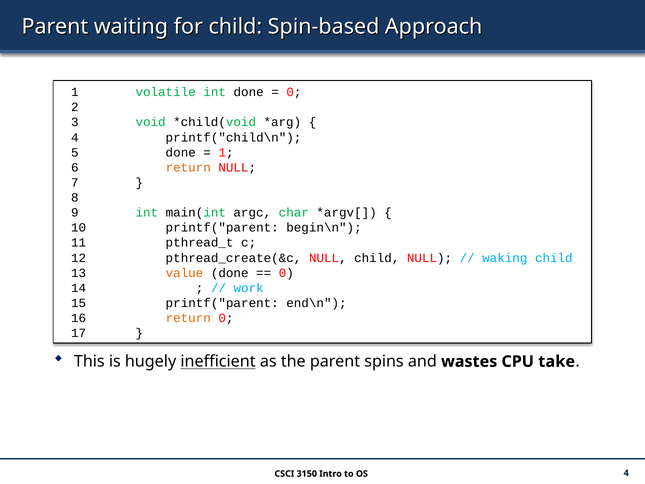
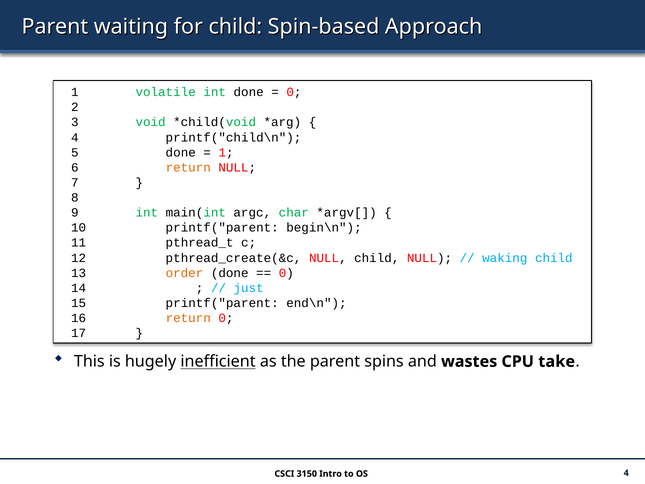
value: value -> order
work: work -> just
